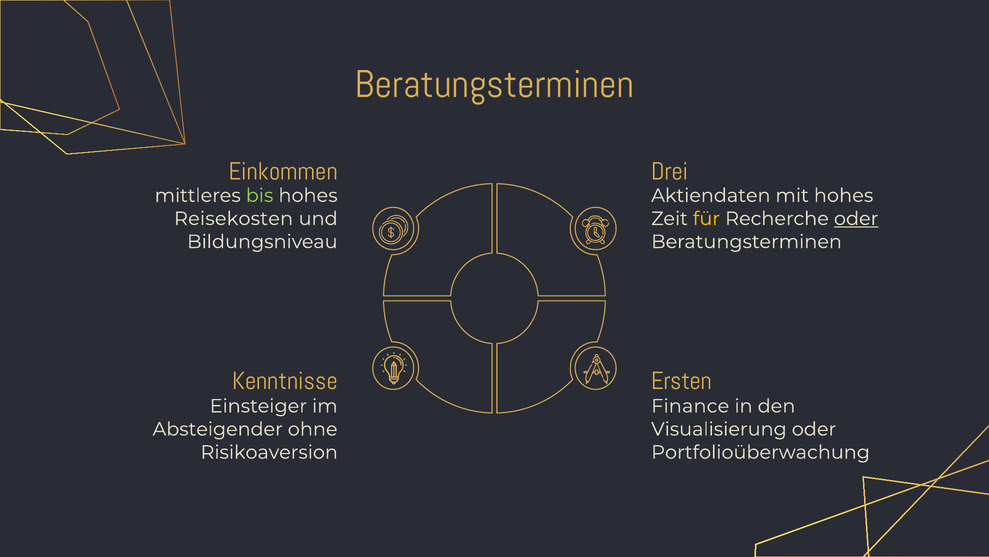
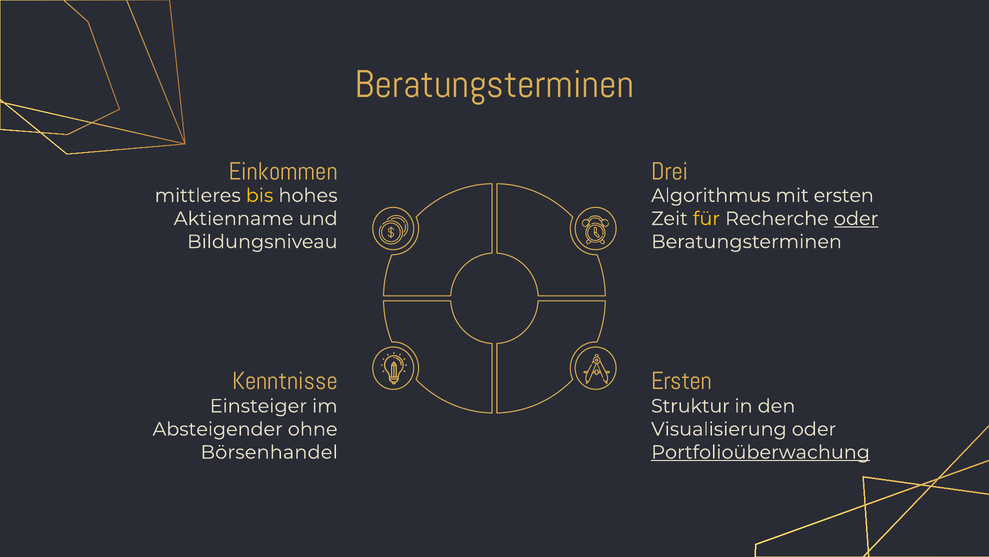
bis colour: light green -> yellow
Aktiendaten: Aktiendaten -> Algorithmus
mit hohes: hohes -> ersten
Reisekosten: Reisekosten -> Aktienname
Finance: Finance -> Struktur
Risikoaversion: Risikoaversion -> Börsenhandel
Portfolioüberwachung underline: none -> present
